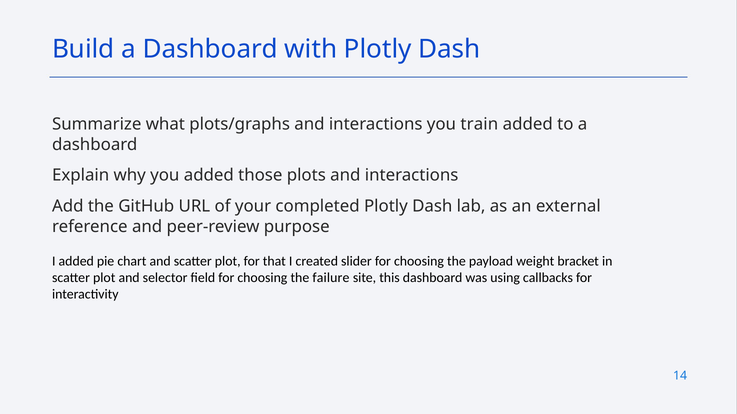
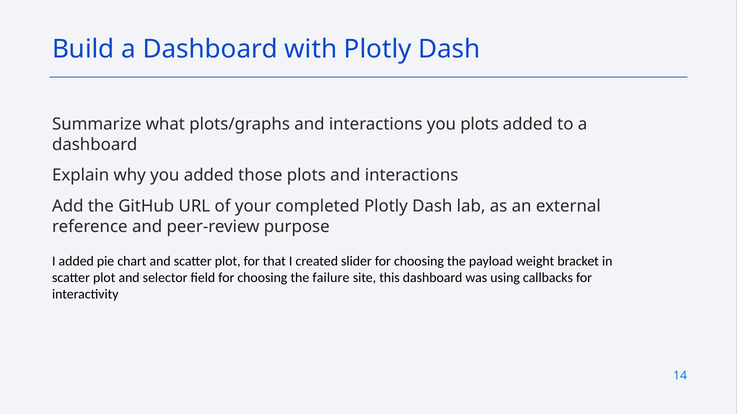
you train: train -> plots
